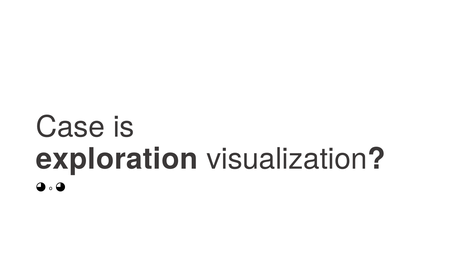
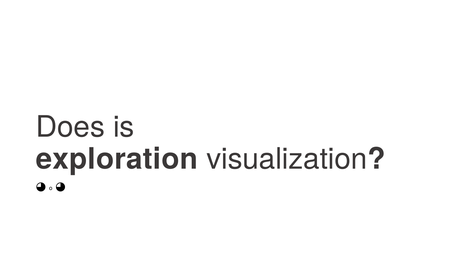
Case: Case -> Does
